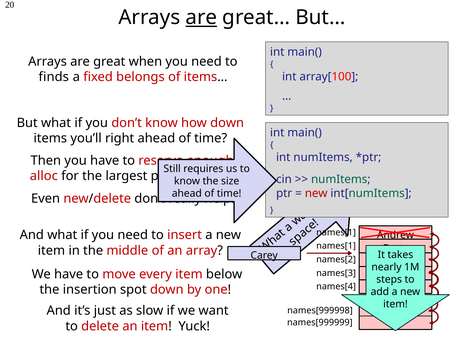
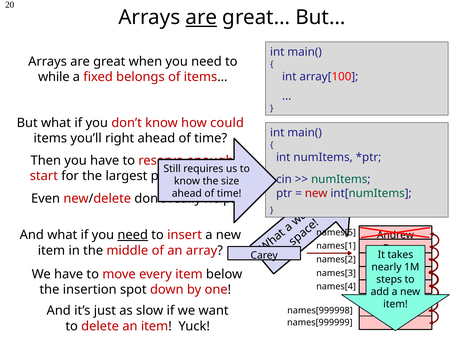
finds: finds -> while
how down: down -> could
alloc: alloc -> start
names[1 at (336, 232): names[1 -> names[5
need at (133, 235) underline: none -> present
